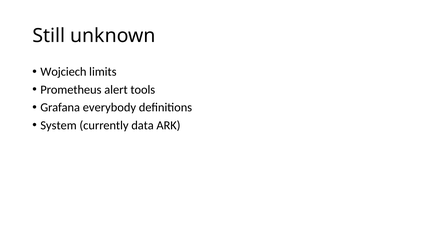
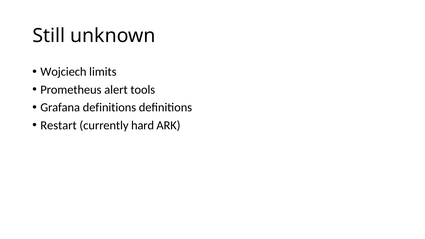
Grafana everybody: everybody -> definitions
System: System -> Restart
data: data -> hard
